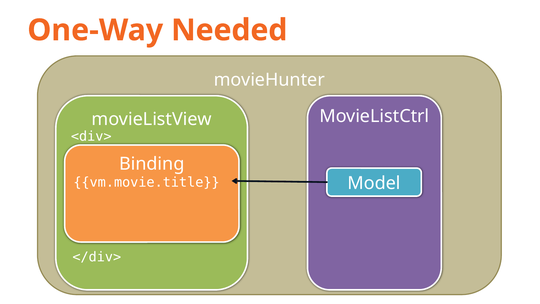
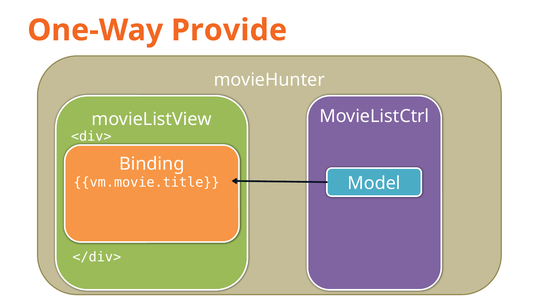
Needed: Needed -> Provide
